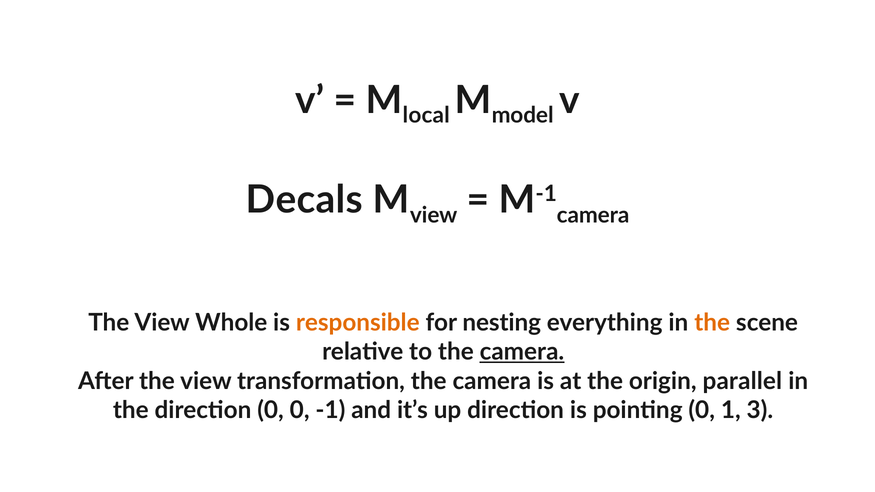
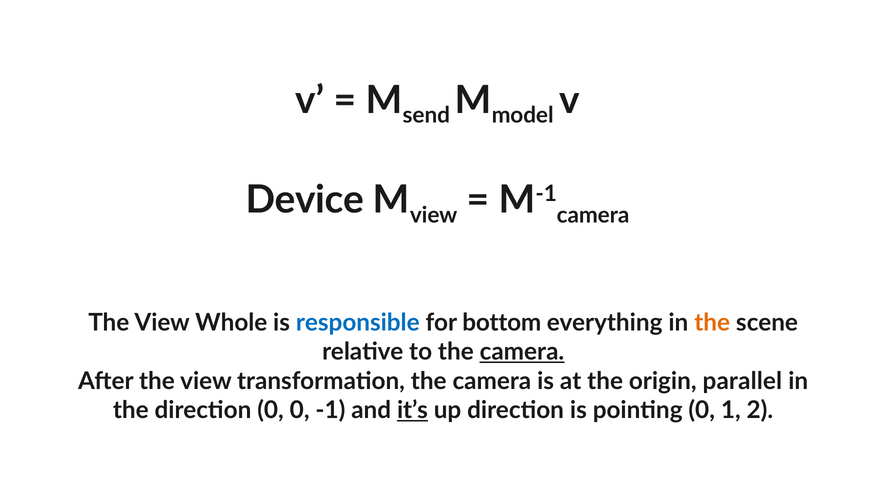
local: local -> send
Decals: Decals -> Device
responsible colour: orange -> blue
nesting: nesting -> bottom
it’s underline: none -> present
3: 3 -> 2
